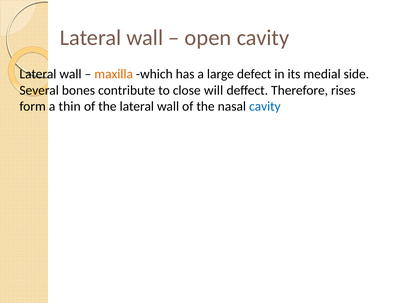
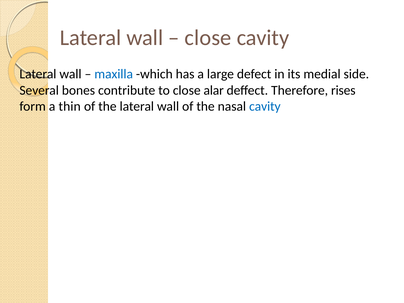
open at (208, 38): open -> close
maxilla colour: orange -> blue
will: will -> alar
